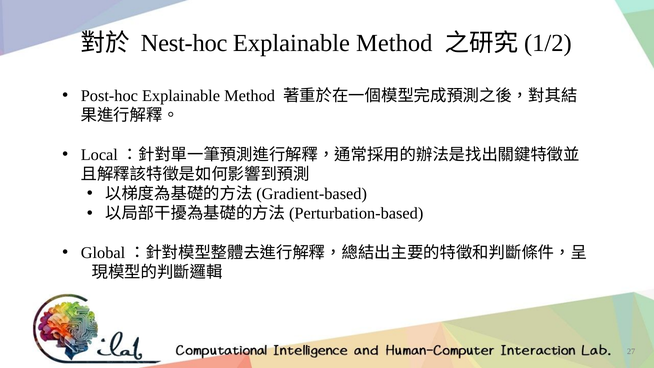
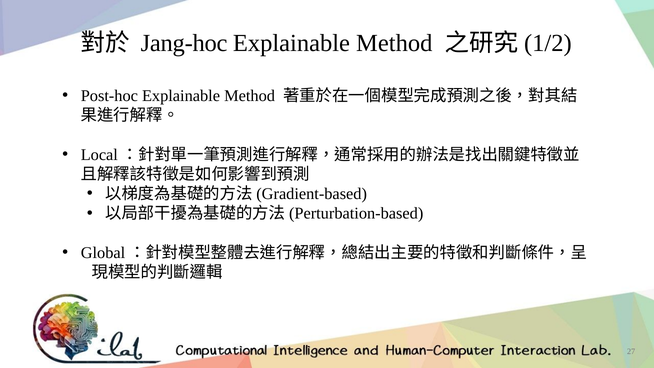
Nest-hoc: Nest-hoc -> Jang-hoc
